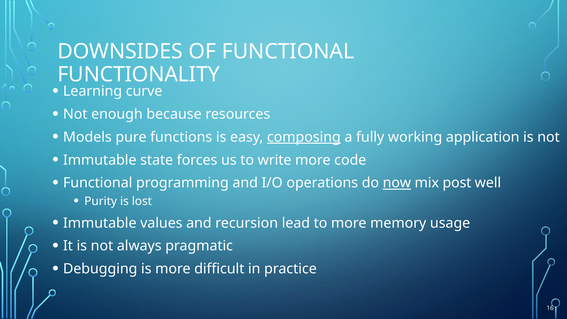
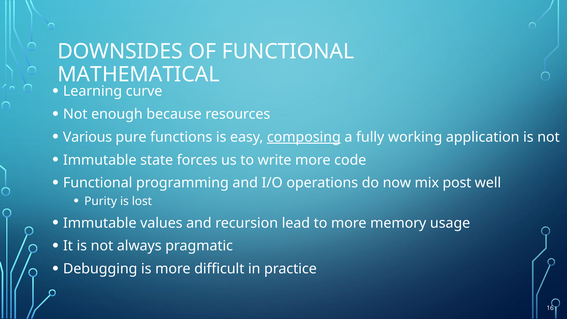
FUNCTIONALITY: FUNCTIONALITY -> MATHEMATICAL
Models: Models -> Various
now underline: present -> none
